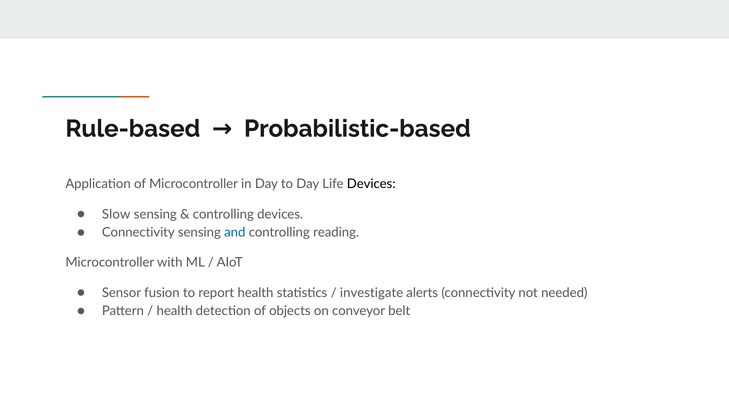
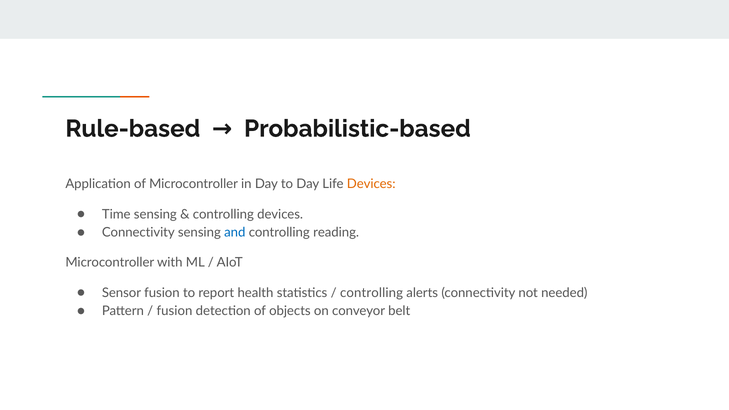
Devices at (371, 184) colour: black -> orange
Slow: Slow -> Time
investigate at (372, 293): investigate -> controlling
health at (175, 311): health -> fusion
